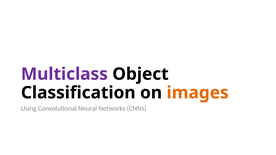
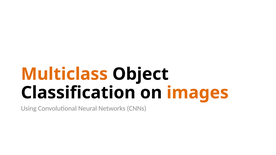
Multiclass colour: purple -> orange
